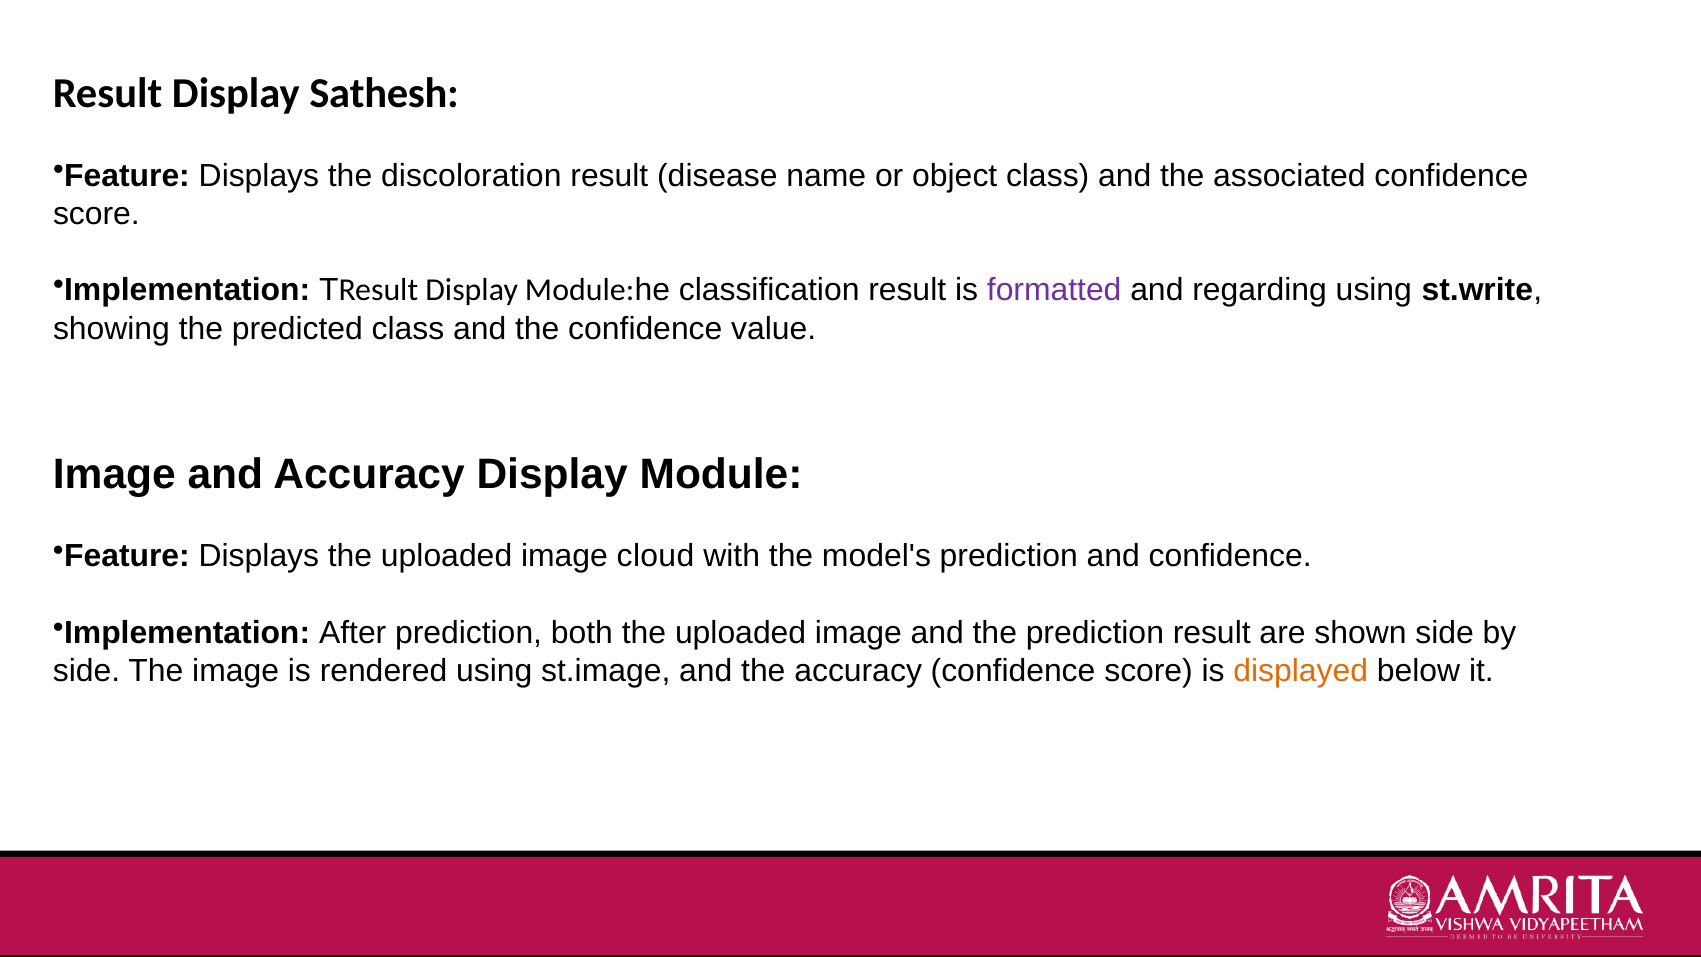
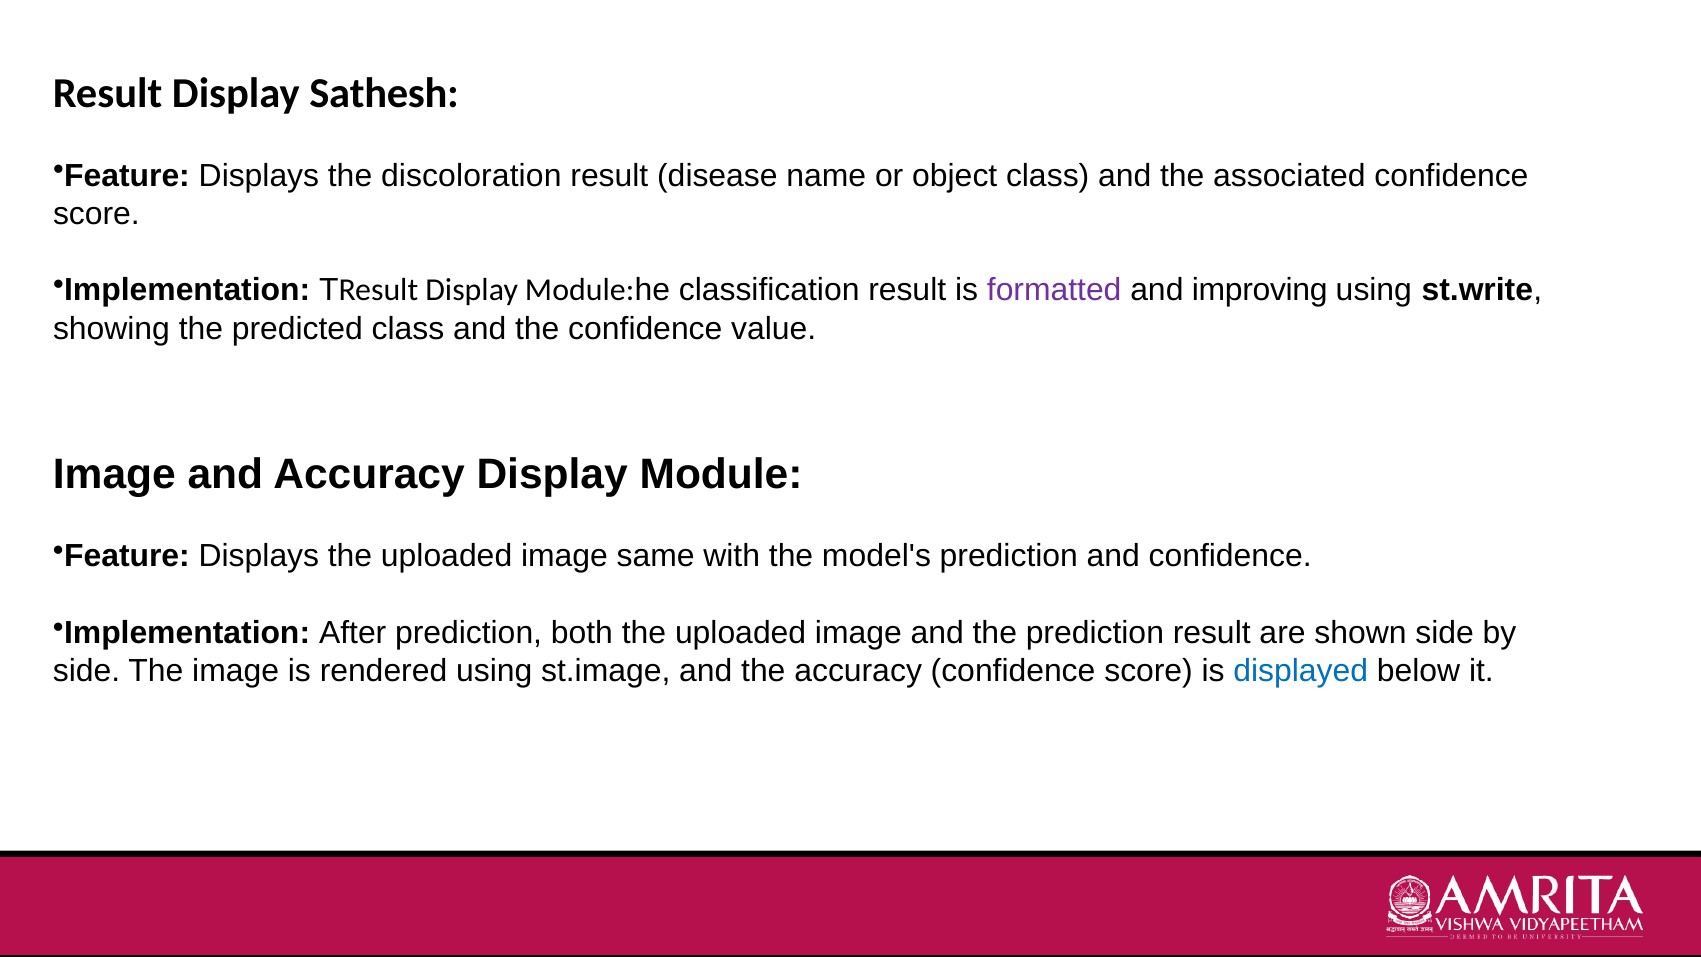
regarding: regarding -> improving
cloud: cloud -> same
displayed colour: orange -> blue
